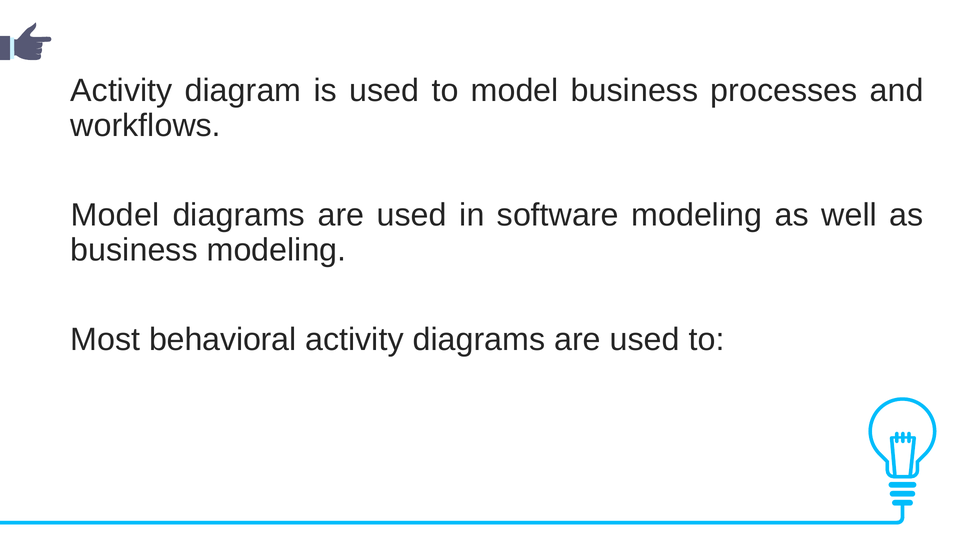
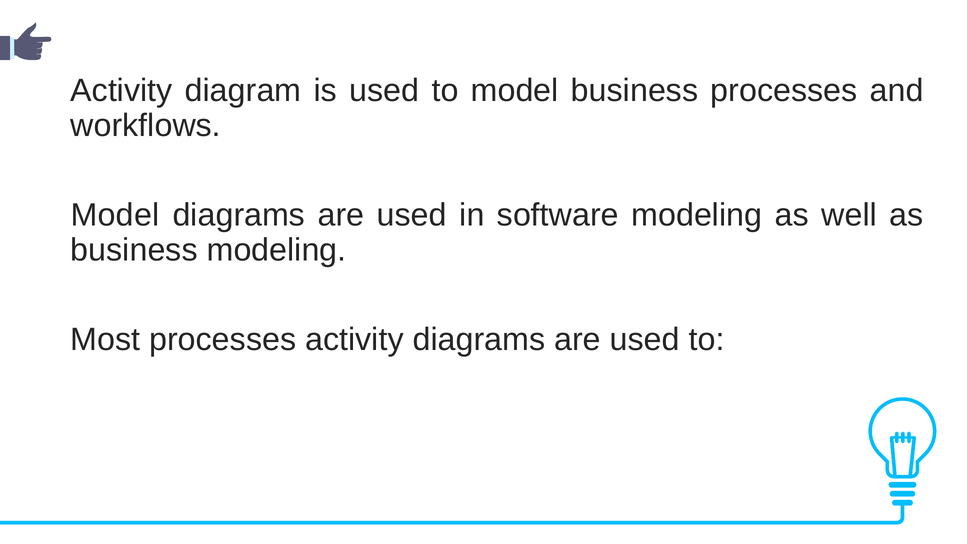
Most behavioral: behavioral -> processes
